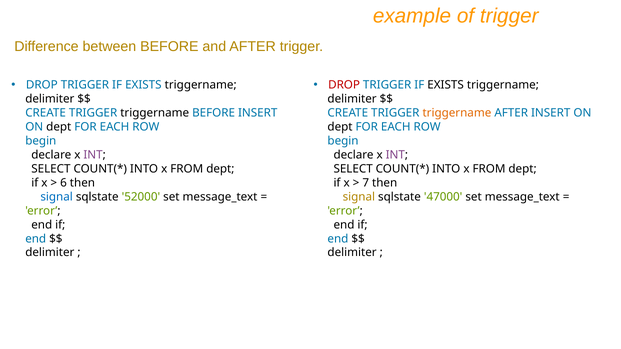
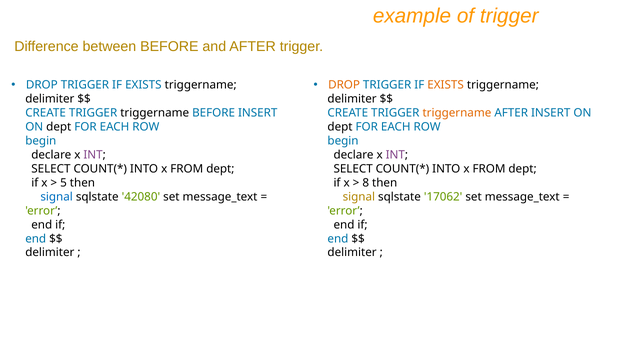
DROP at (344, 85) colour: red -> orange
EXISTS at (446, 85) colour: black -> orange
6: 6 -> 5
7: 7 -> 8
52000: 52000 -> 42080
47000: 47000 -> 17062
